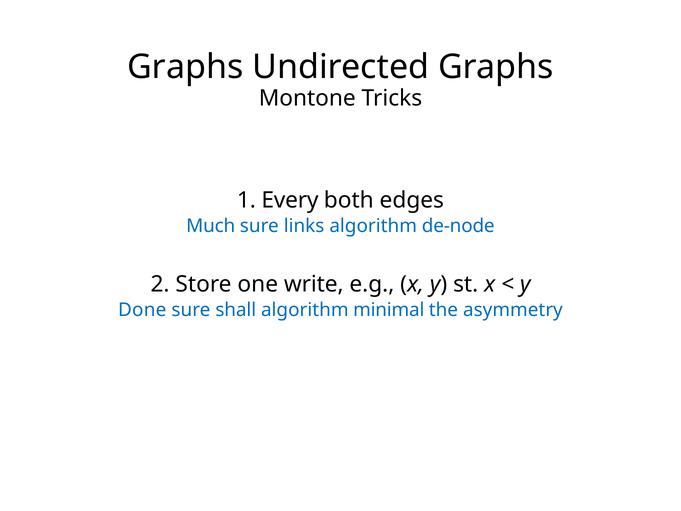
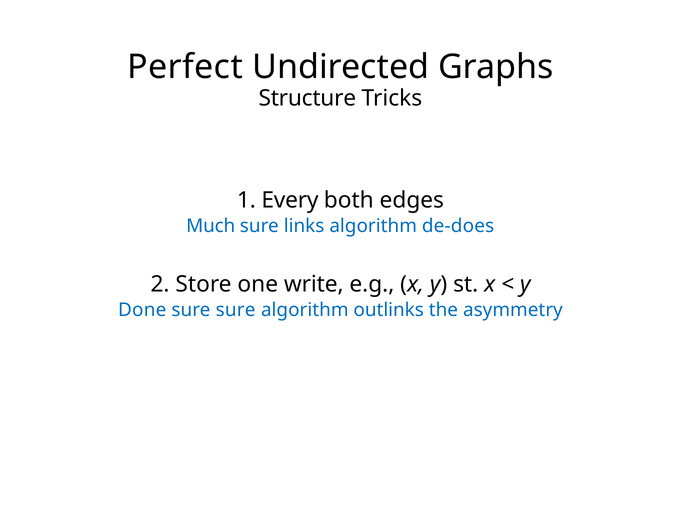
Graphs at (185, 67): Graphs -> Perfect
Montone: Montone -> Structure
de-node: de-node -> de-does
sure shall: shall -> sure
minimal: minimal -> outlinks
